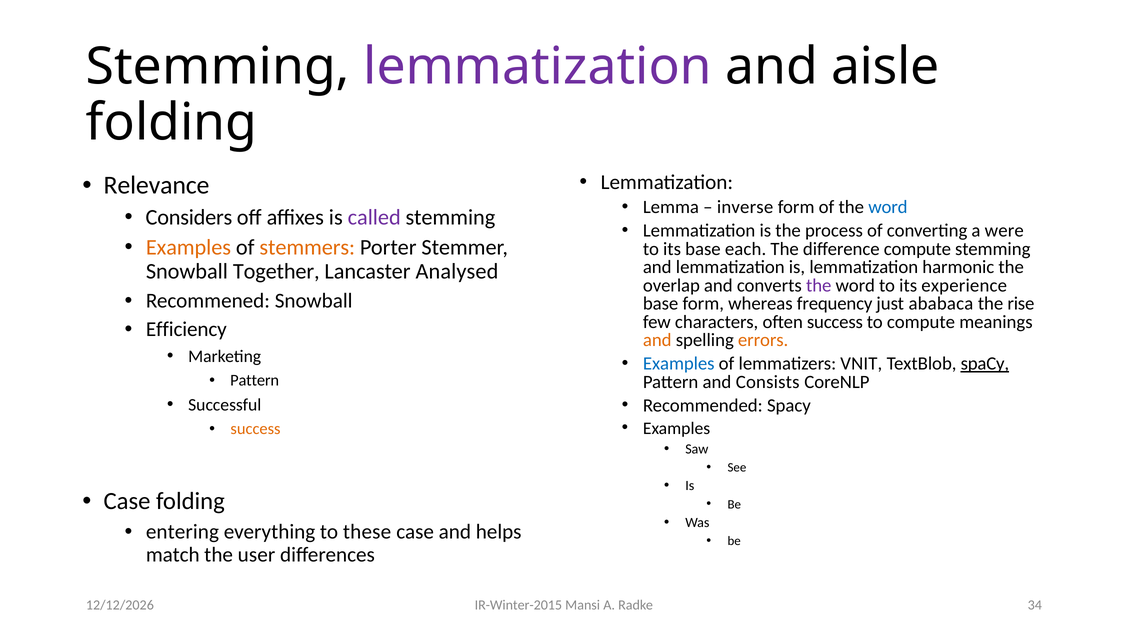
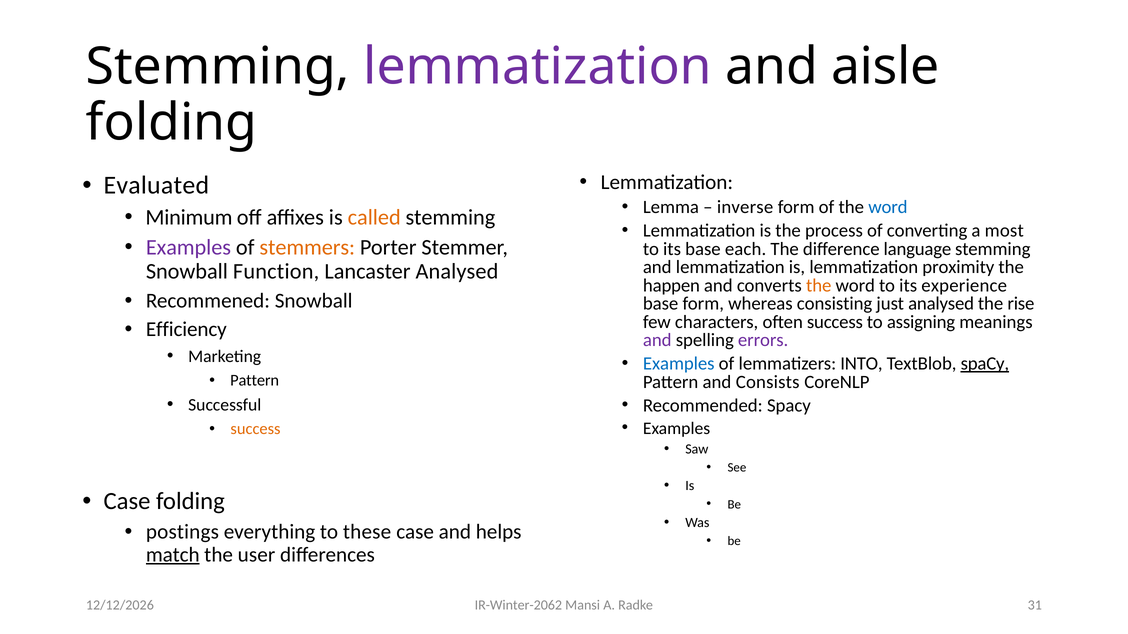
Relevance: Relevance -> Evaluated
Considers: Considers -> Minimum
called colour: purple -> orange
were: were -> most
Examples at (188, 247) colour: orange -> purple
difference compute: compute -> language
harmonic: harmonic -> proximity
Together: Together -> Function
overlap: overlap -> happen
the at (819, 286) colour: purple -> orange
frequency: frequency -> consisting
just ababaca: ababaca -> analysed
to compute: compute -> assigning
and at (657, 340) colour: orange -> purple
errors colour: orange -> purple
VNIT: VNIT -> INTO
entering: entering -> postings
match underline: none -> present
IR-Winter-2015: IR-Winter-2015 -> IR-Winter-2062
34: 34 -> 31
